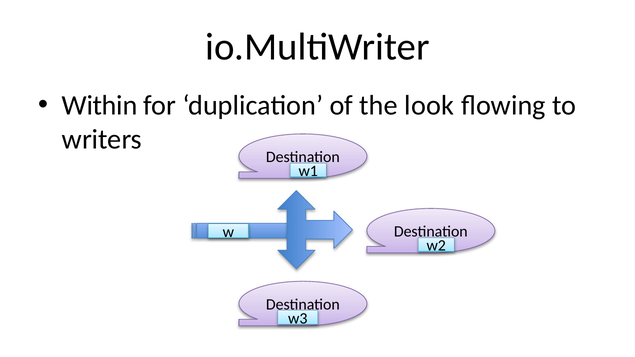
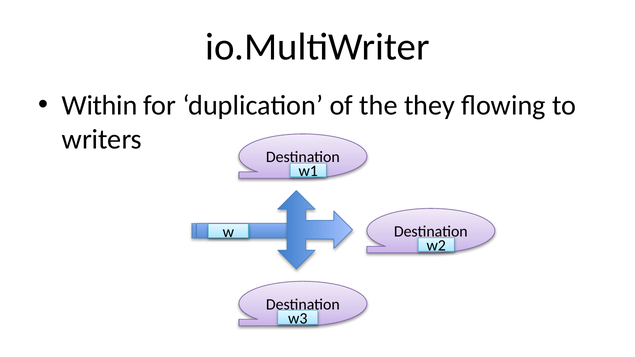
look: look -> they
